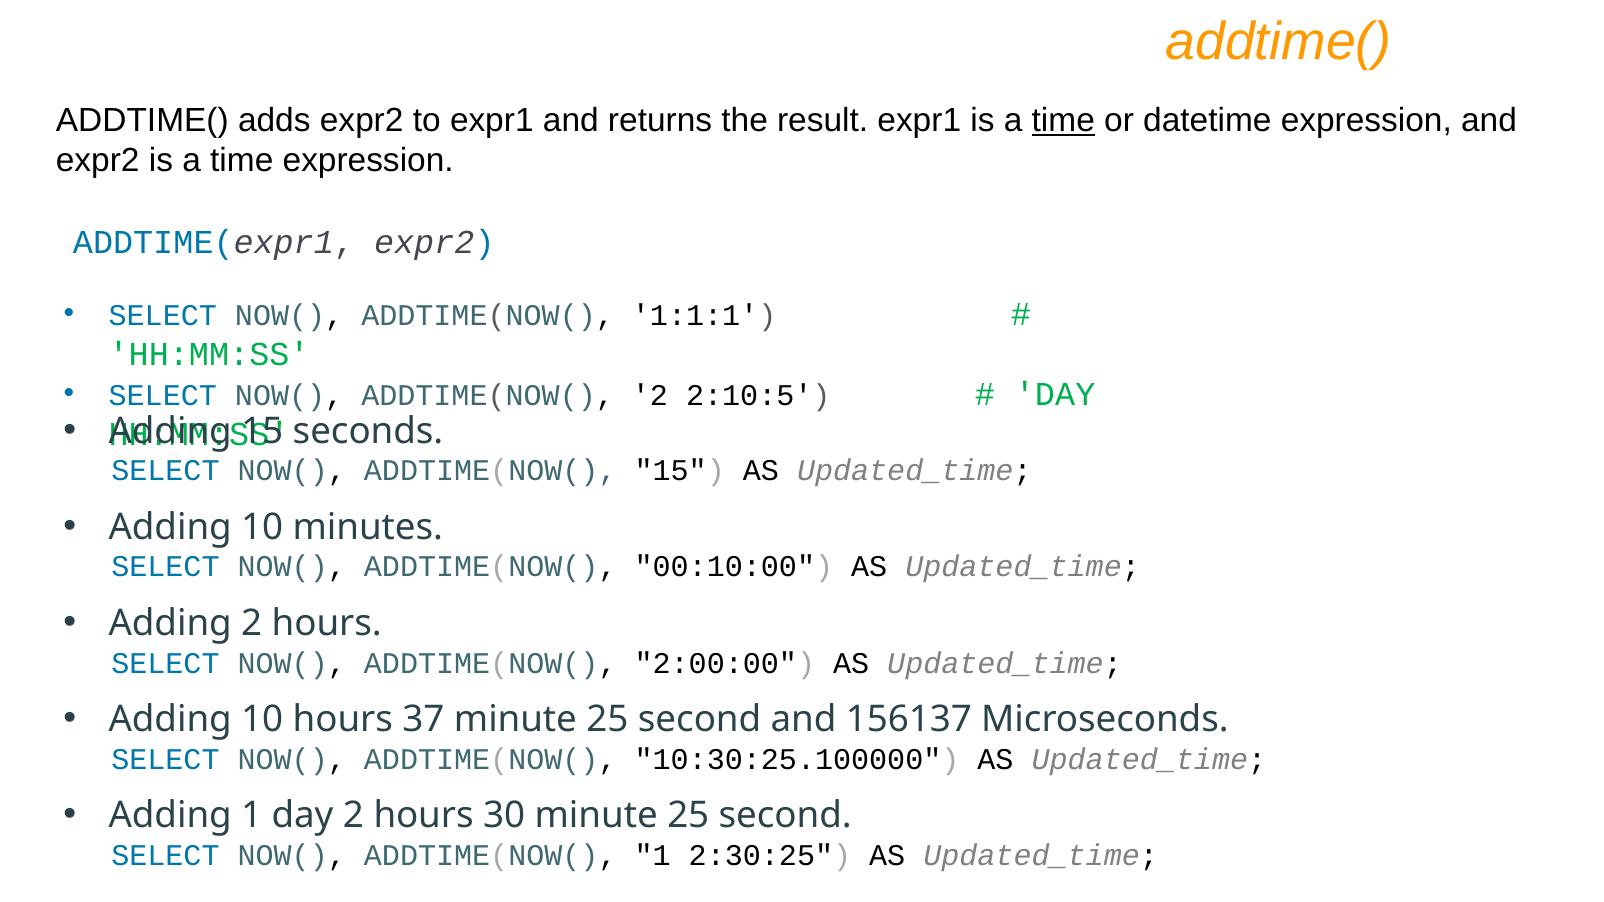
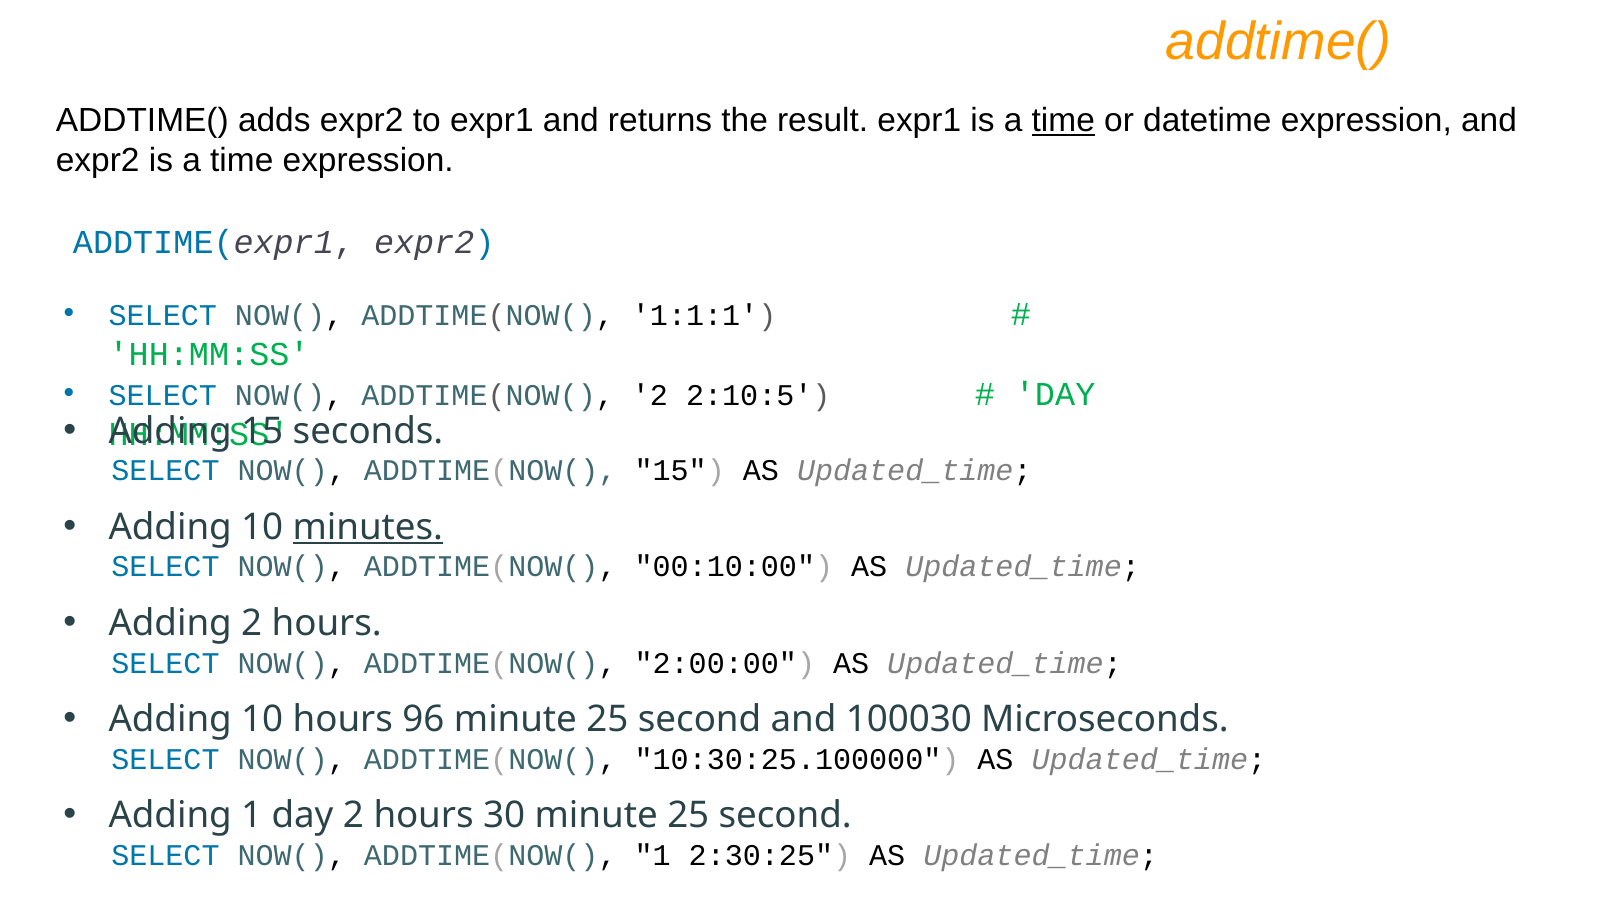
minutes underline: none -> present
37: 37 -> 96
156137: 156137 -> 100030
